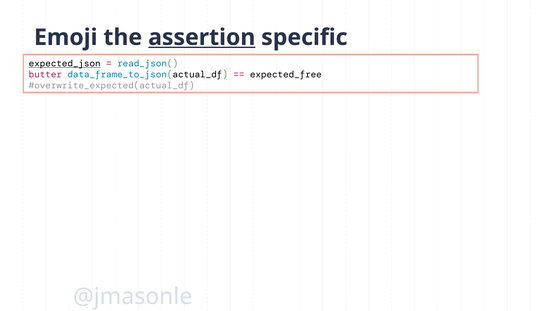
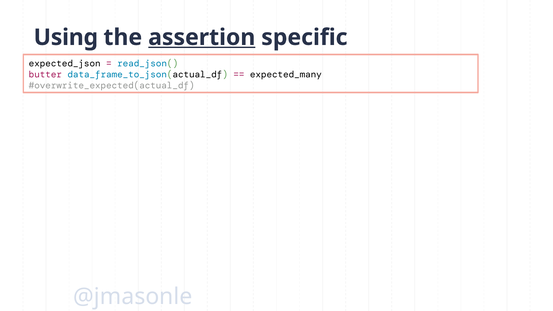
Emoji: Emoji -> Using
expected_json underline: present -> none
expected_free: expected_free -> expected_many
